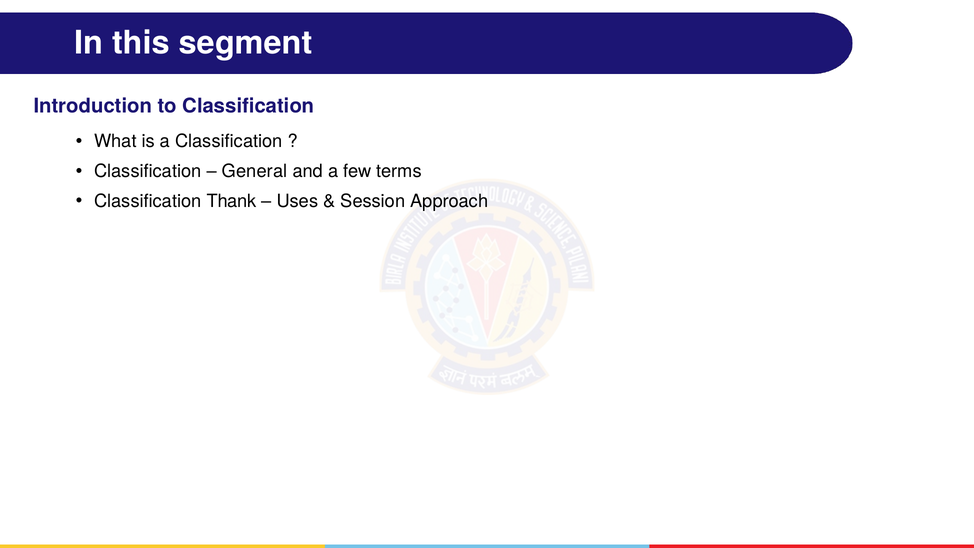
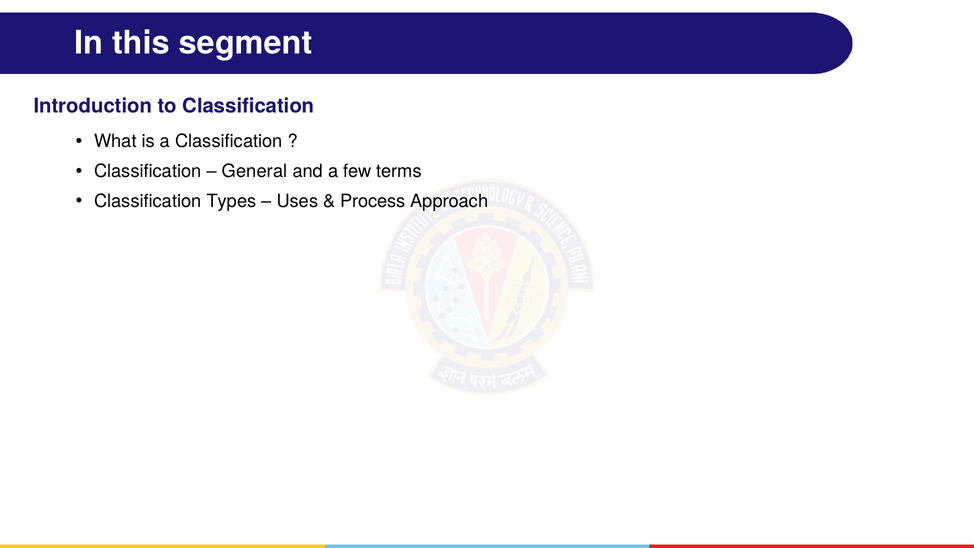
Thank: Thank -> Types
Session: Session -> Process
